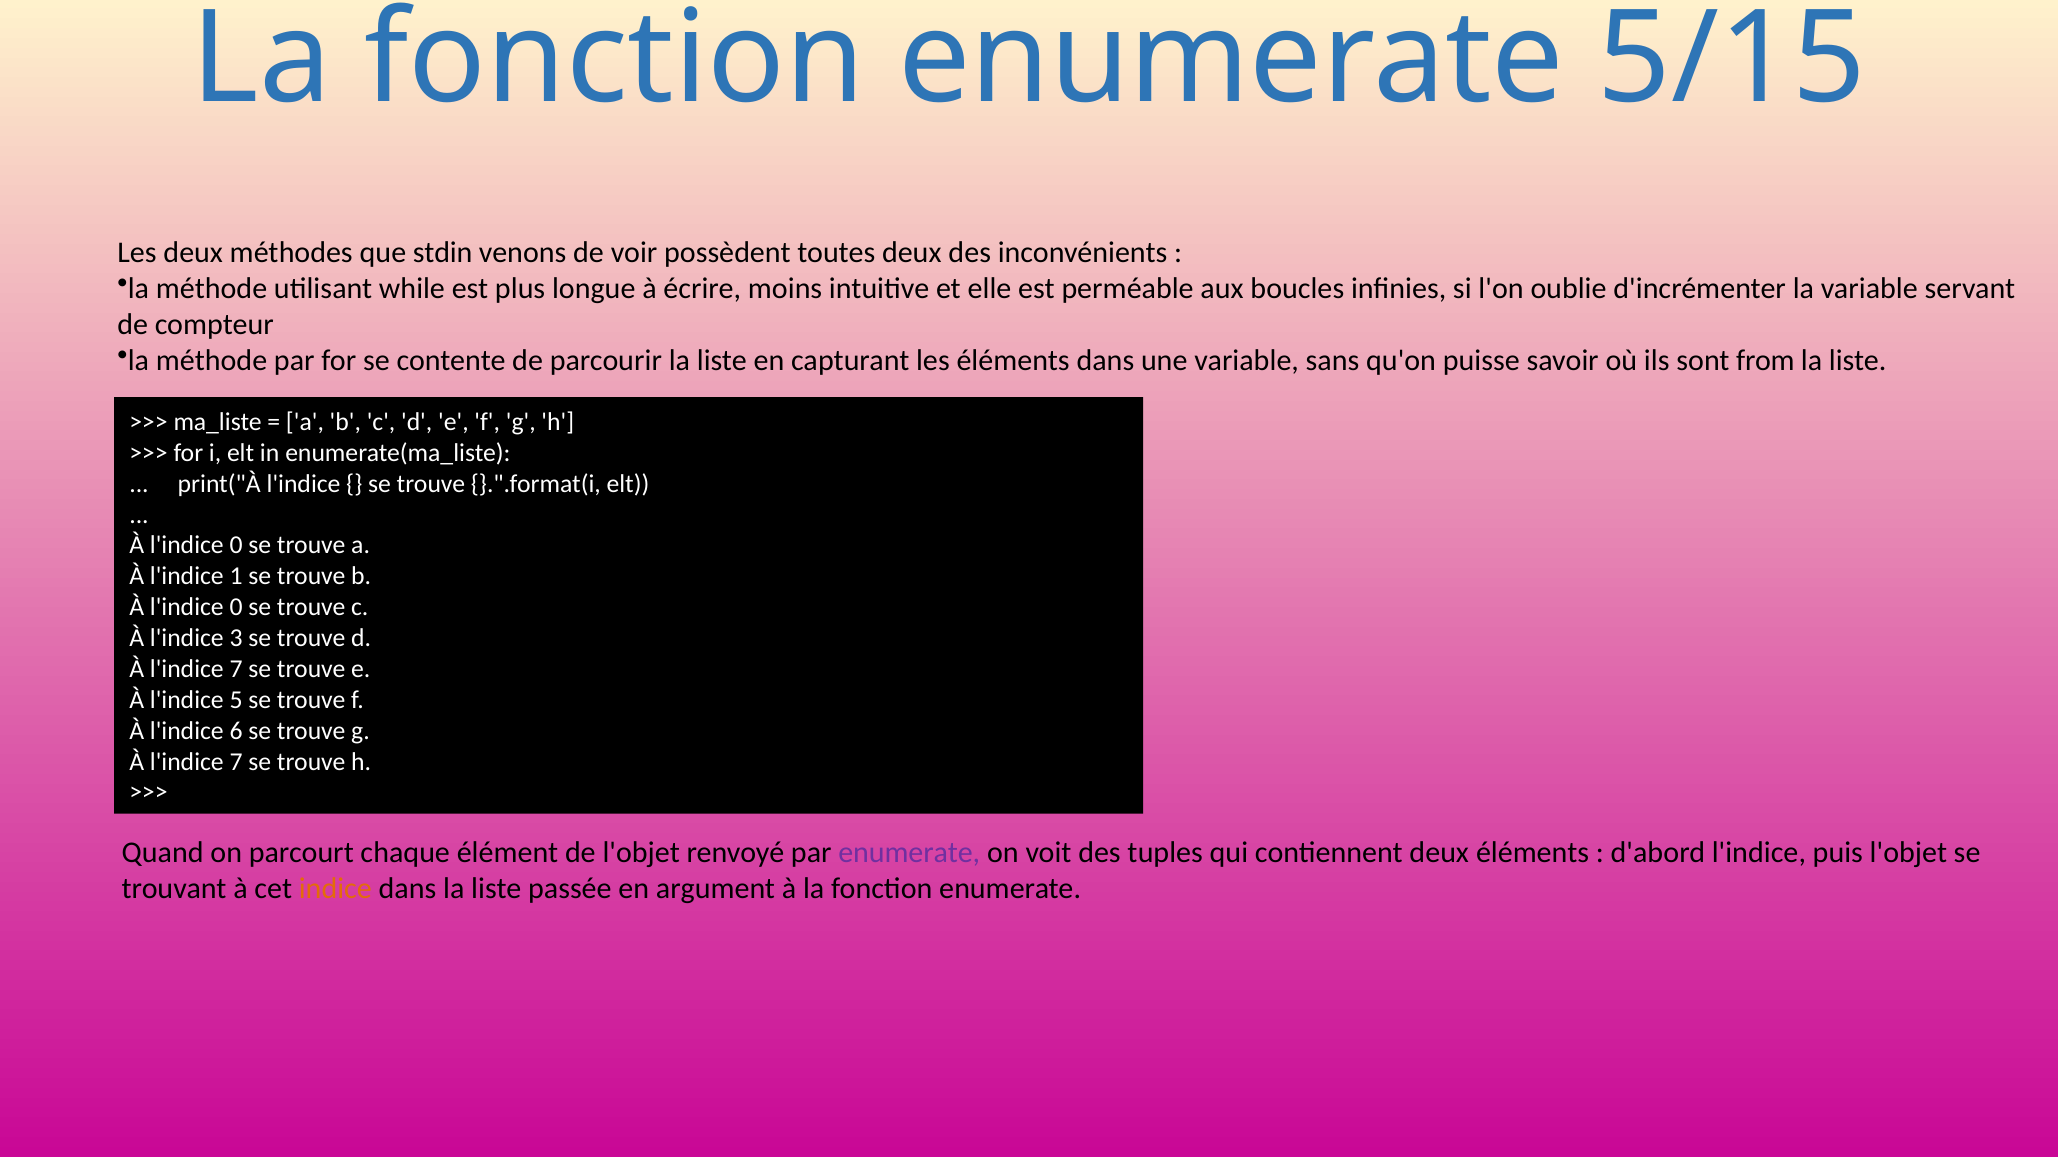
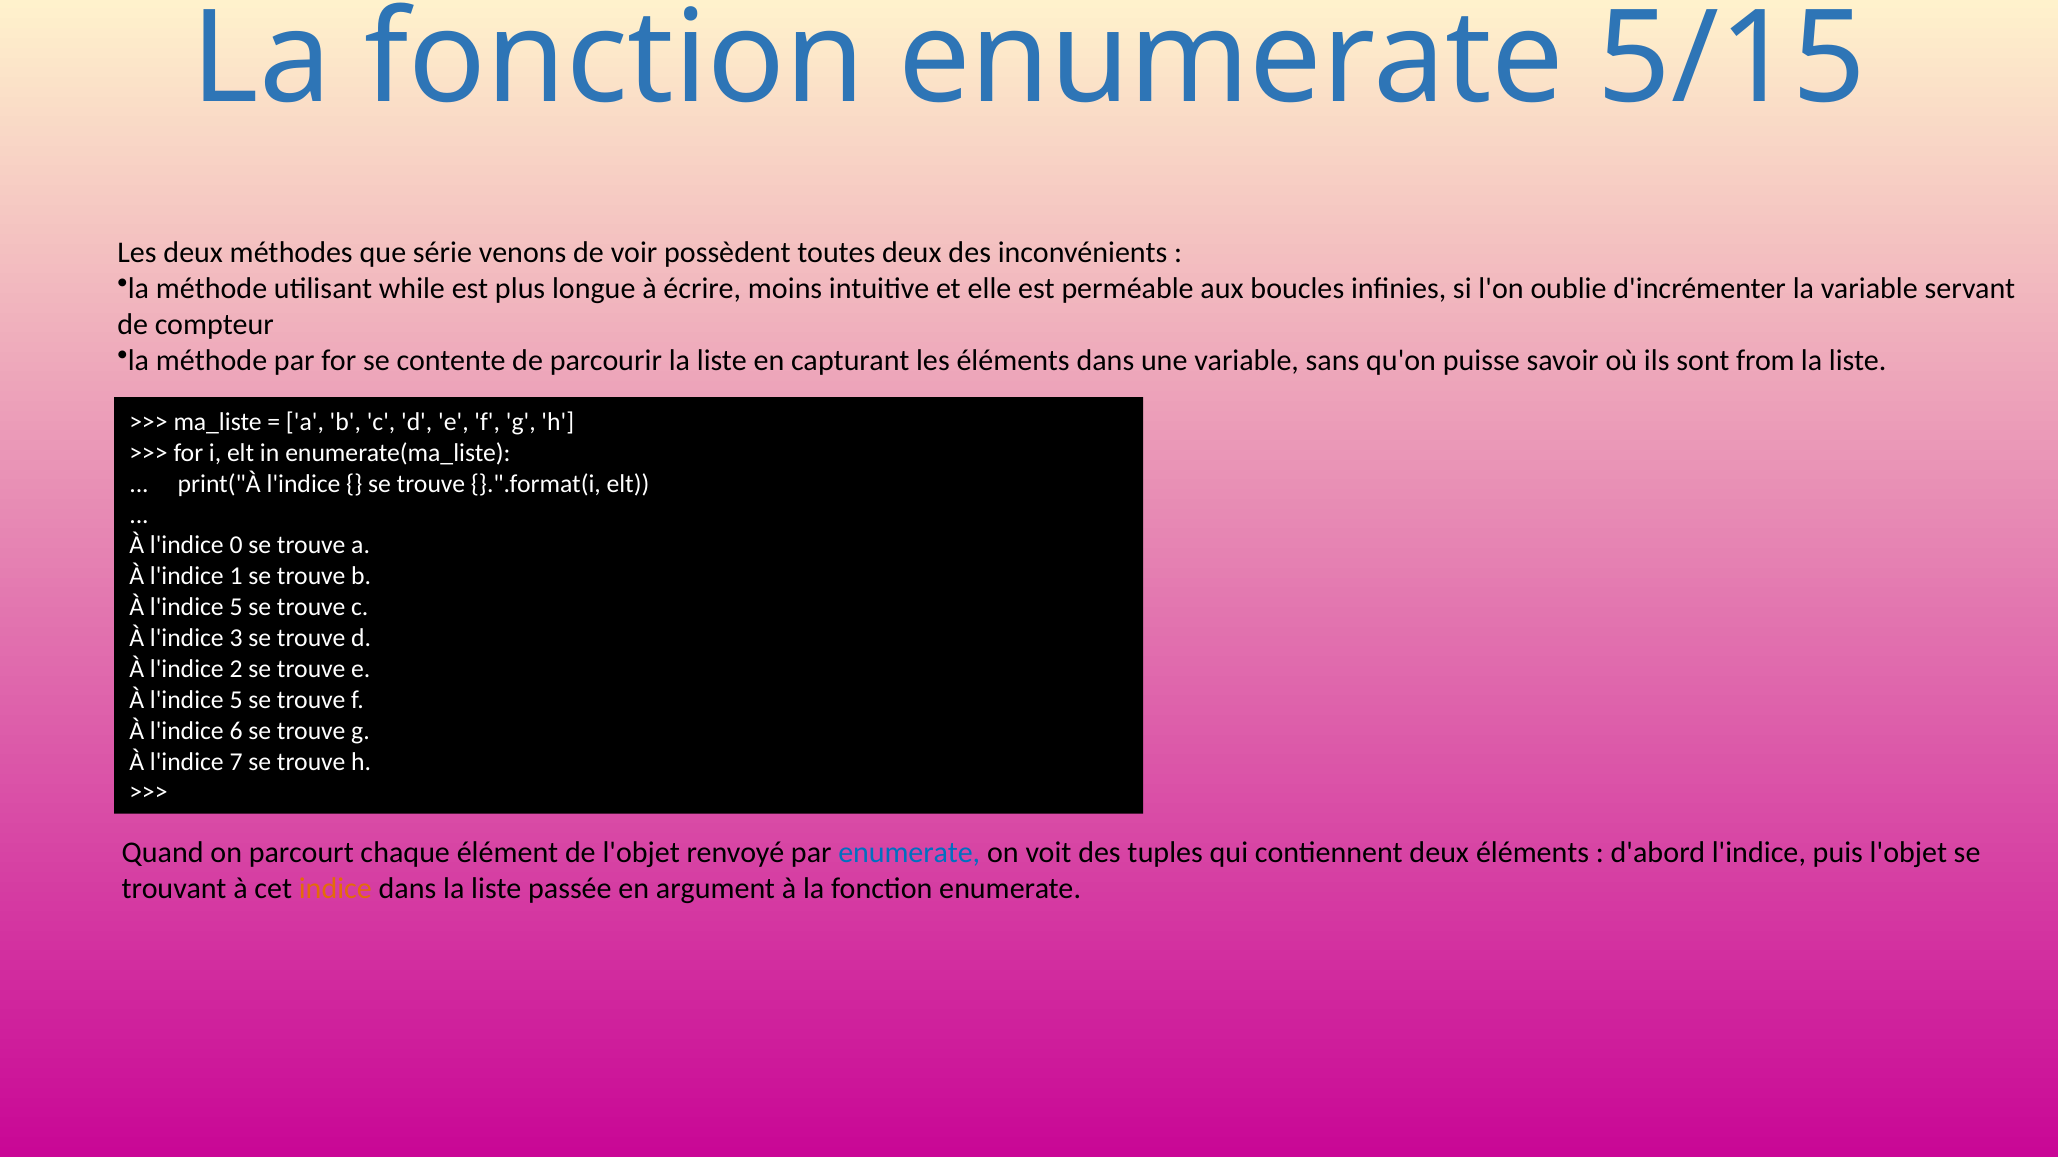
stdin: stdin -> série
0 at (236, 607): 0 -> 5
7 at (236, 669): 7 -> 2
enumerate at (909, 853) colour: purple -> blue
